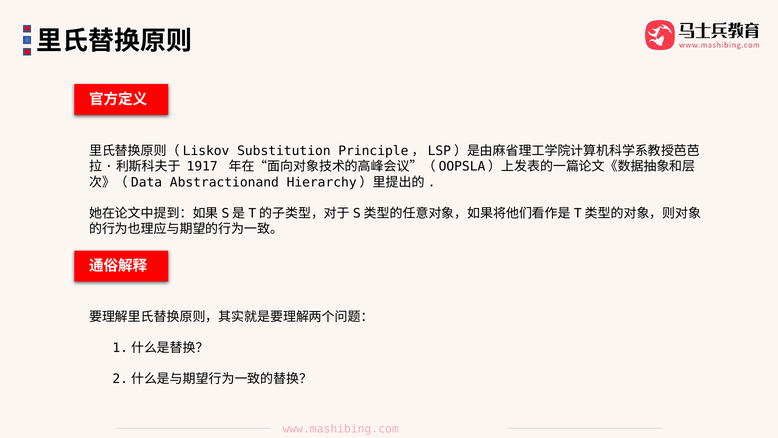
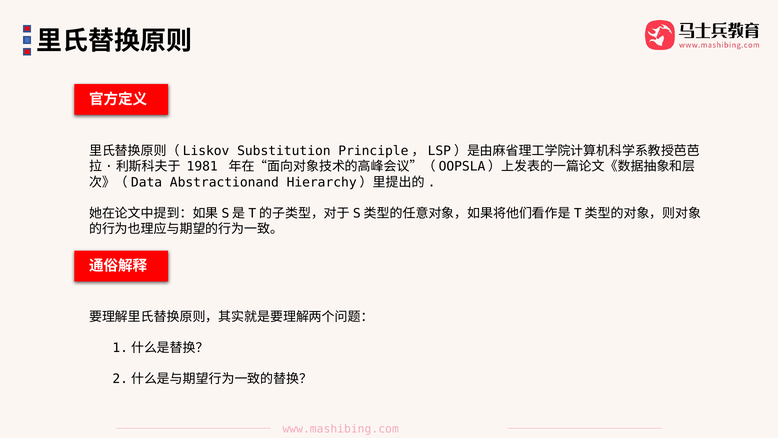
1917: 1917 -> 1981
